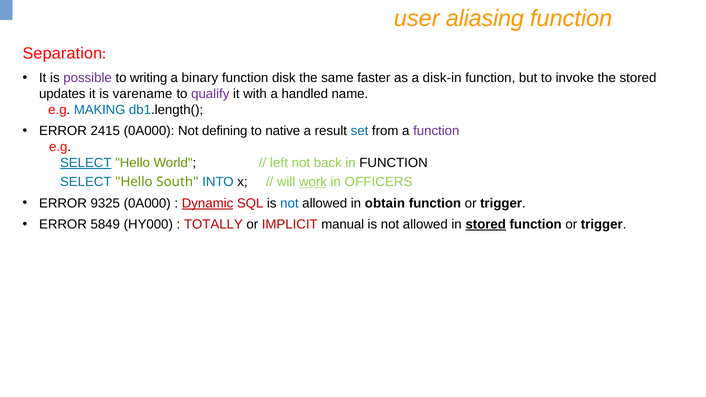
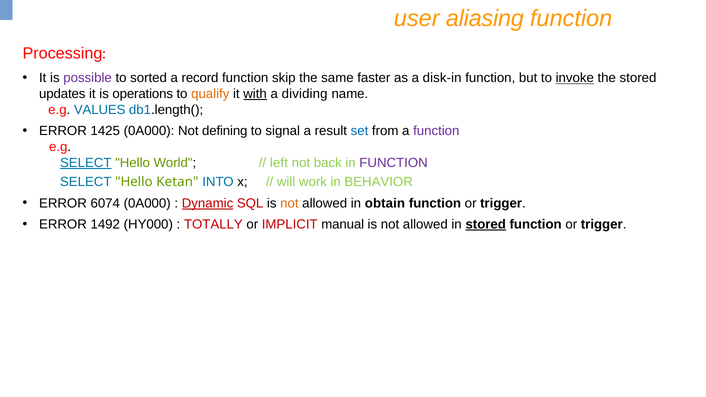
Separation: Separation -> Processing
writing: writing -> sorted
binary: binary -> record
disk: disk -> skip
invoke underline: none -> present
varename: varename -> operations
qualify colour: purple -> orange
with underline: none -> present
handled: handled -> dividing
MAKING: MAKING -> VALUES
2415: 2415 -> 1425
native: native -> signal
FUNCTION at (394, 163) colour: black -> purple
South: South -> Ketan
work underline: present -> none
OFFICERS: OFFICERS -> BEHAVIOR
9325: 9325 -> 6074
not at (289, 203) colour: blue -> orange
5849: 5849 -> 1492
